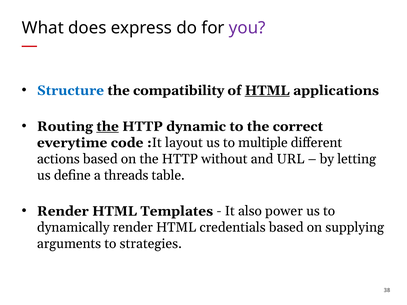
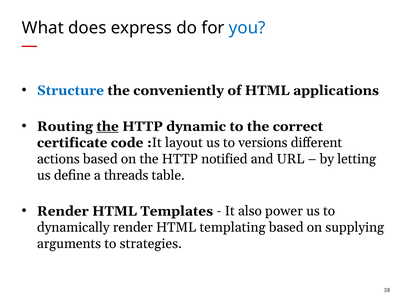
you colour: purple -> blue
compatibility: compatibility -> conveniently
HTML at (267, 91) underline: present -> none
everytime: everytime -> certificate
multiple: multiple -> versions
without: without -> notified
credentials: credentials -> templating
